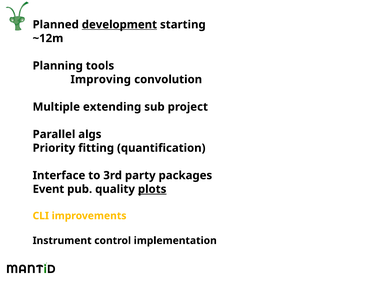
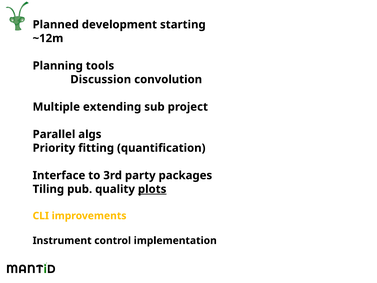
development underline: present -> none
Improving: Improving -> Discussion
Event: Event -> Tiling
